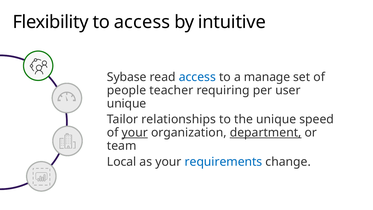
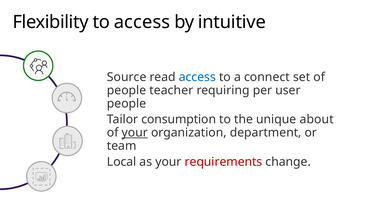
Sybase: Sybase -> Source
manage: manage -> connect
unique at (127, 103): unique -> people
relationships: relationships -> consumption
speed: speed -> about
department underline: present -> none
requirements colour: blue -> red
